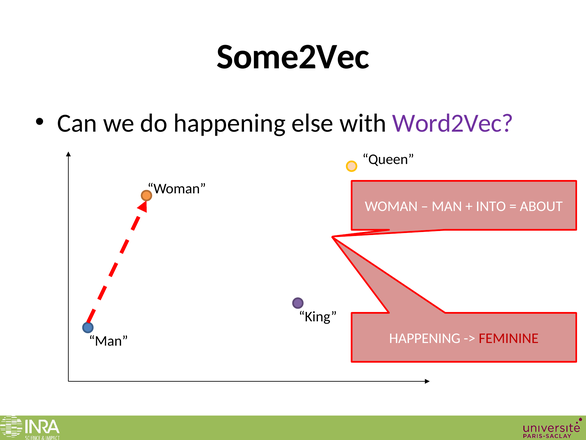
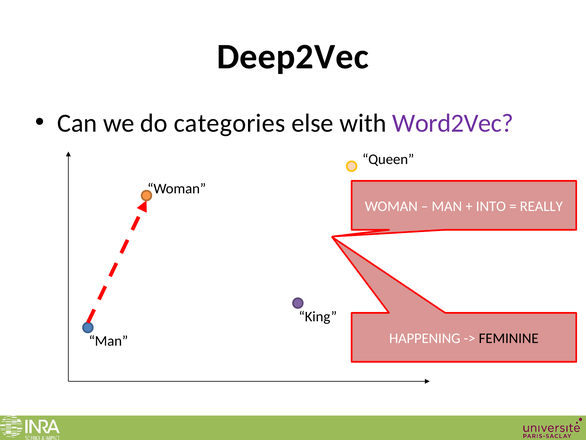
Some2Vec: Some2Vec -> Deep2Vec
do happening: happening -> categories
ABOUT: ABOUT -> REALLY
FEMININE colour: red -> black
